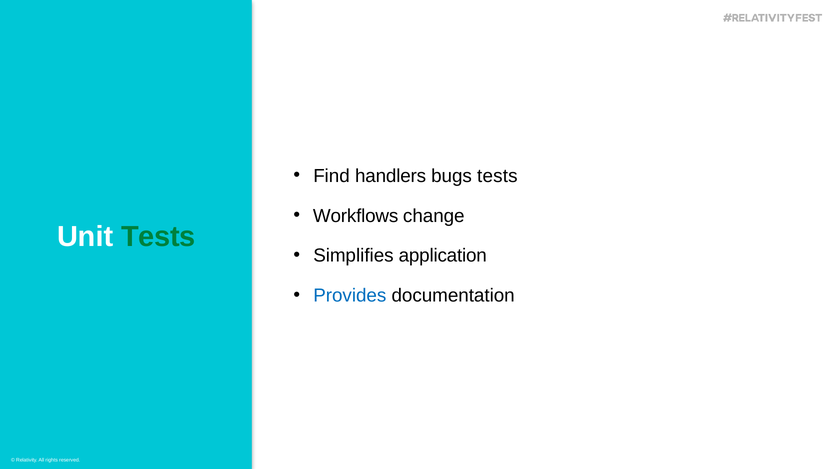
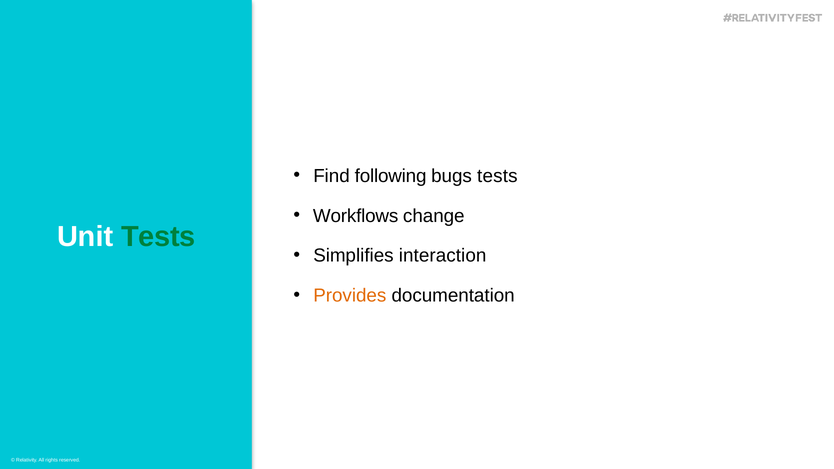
handlers: handlers -> following
application: application -> interaction
Provides colour: blue -> orange
